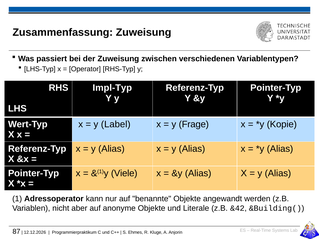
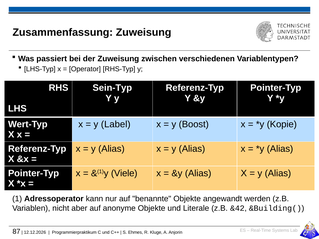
Impl-Typ: Impl-Typ -> Sein-Typ
Frage: Frage -> Boost
